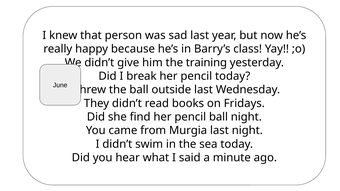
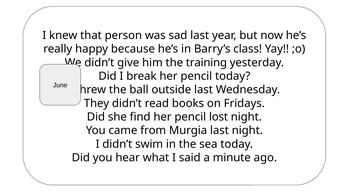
pencil ball: ball -> lost
